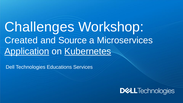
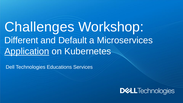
Created: Created -> Different
Source: Source -> Default
Kubernetes underline: present -> none
